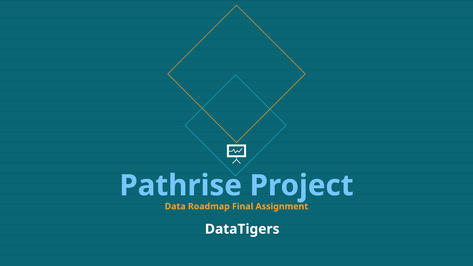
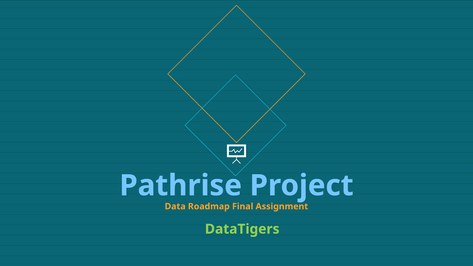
DataTigers colour: white -> light green
